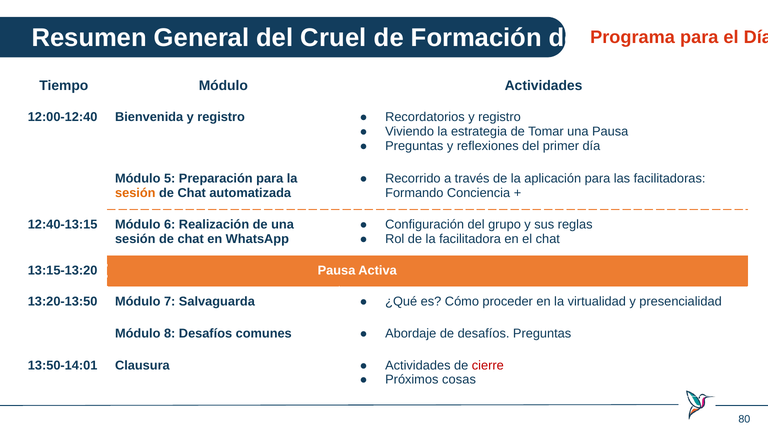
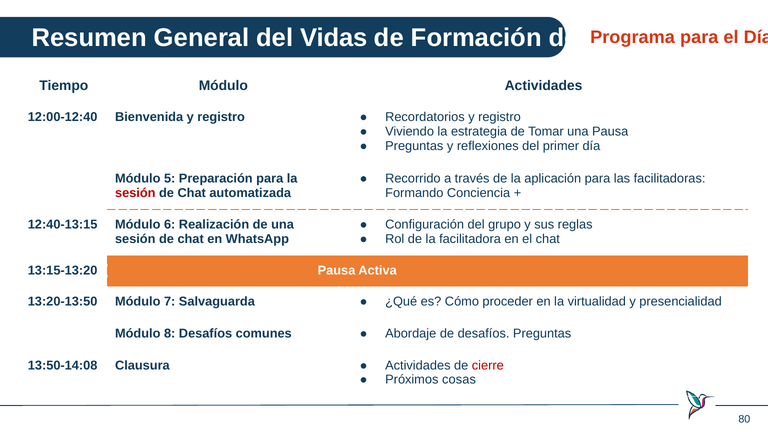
Cruel: Cruel -> Vidas
sesión at (135, 193) colour: orange -> red
13:50-14:01: 13:50-14:01 -> 13:50-14:08
